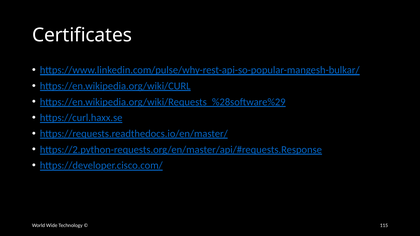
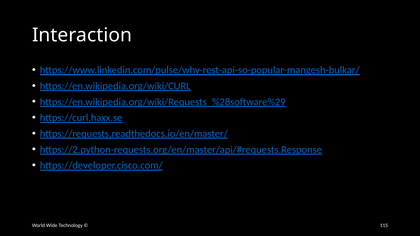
Certificates: Certificates -> Interaction
